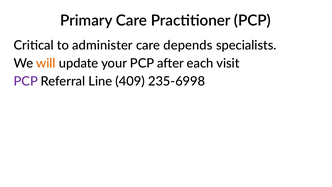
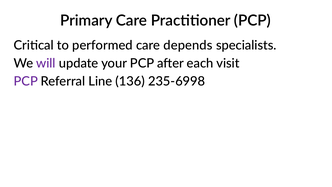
administer: administer -> performed
will colour: orange -> purple
409: 409 -> 136
